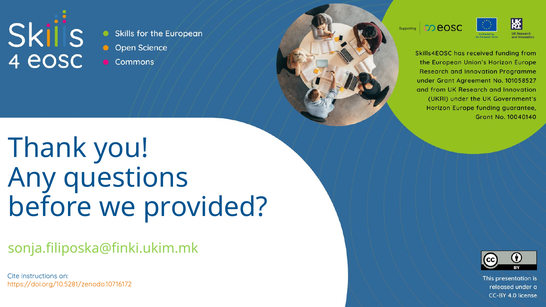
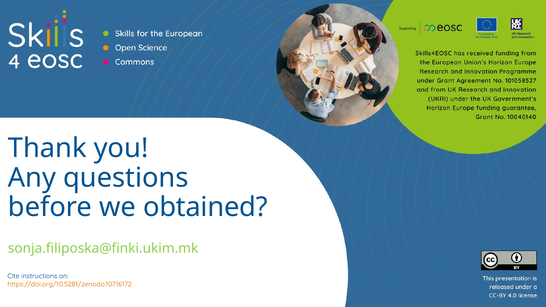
provided: provided -> obtained
